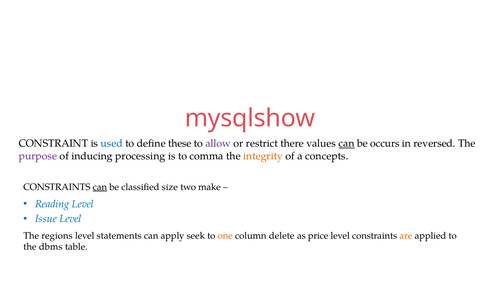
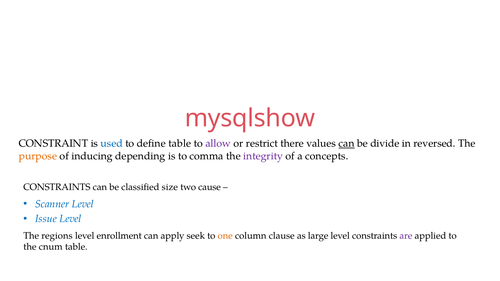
define these: these -> table
occurs: occurs -> divide
purpose colour: purple -> orange
processing: processing -> depending
integrity colour: orange -> purple
can at (100, 187) underline: present -> none
make: make -> cause
Reading: Reading -> Scanner
statements: statements -> enrollment
delete: delete -> clause
price: price -> large
are colour: orange -> purple
dbms: dbms -> cnum
